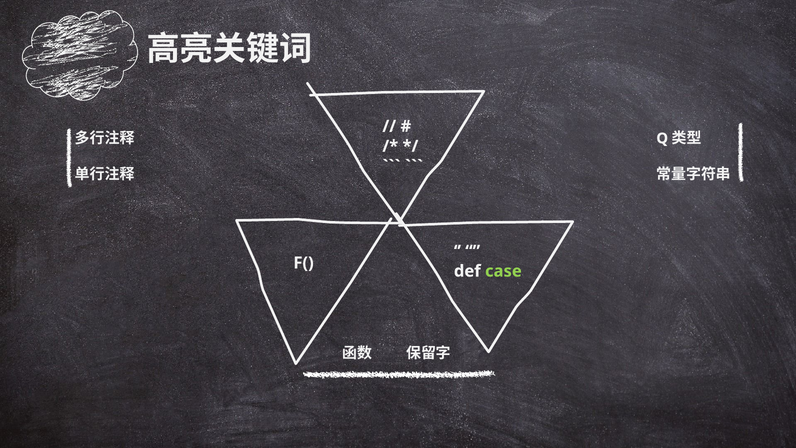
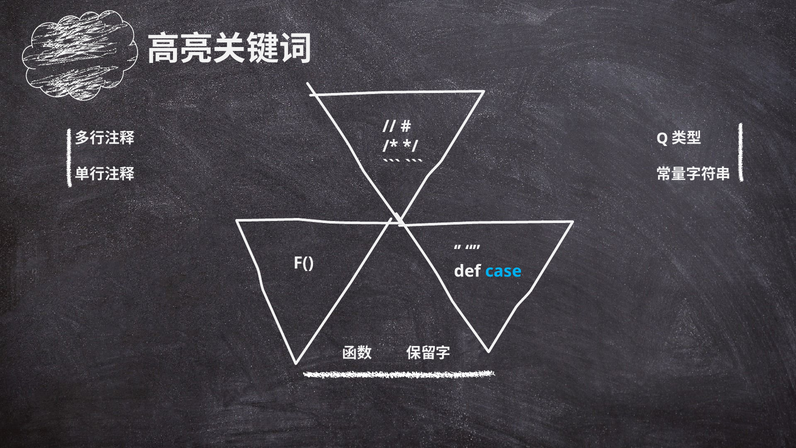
case colour: light green -> light blue
